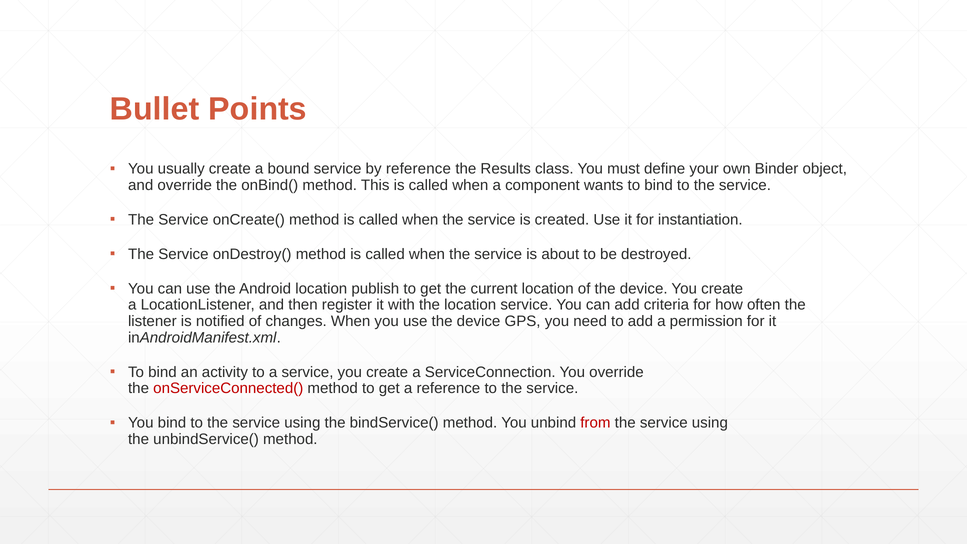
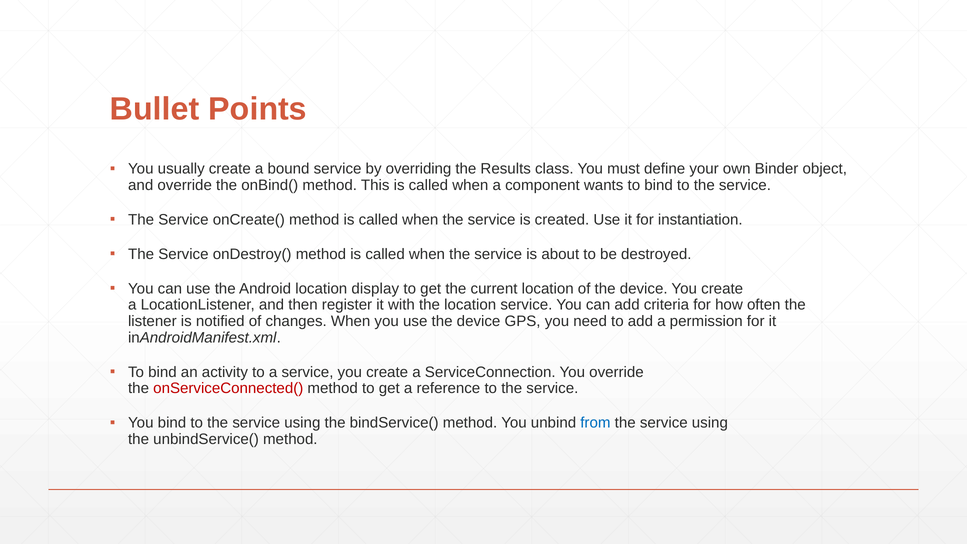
by reference: reference -> overriding
publish: publish -> display
from colour: red -> blue
